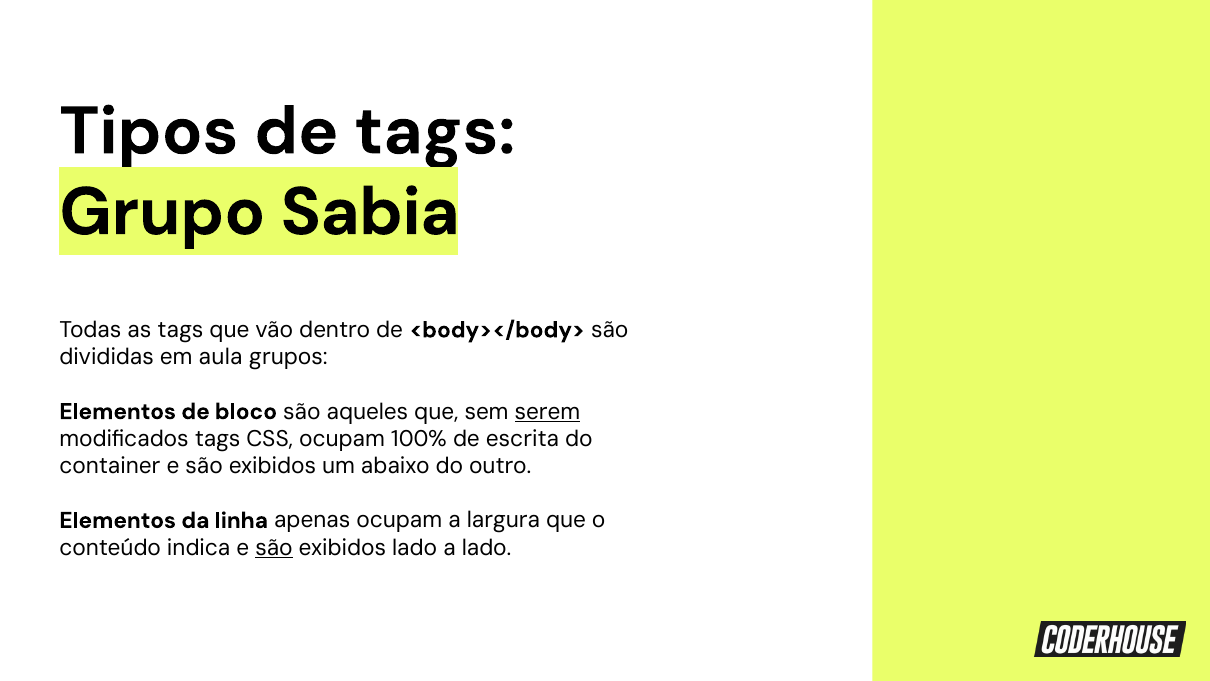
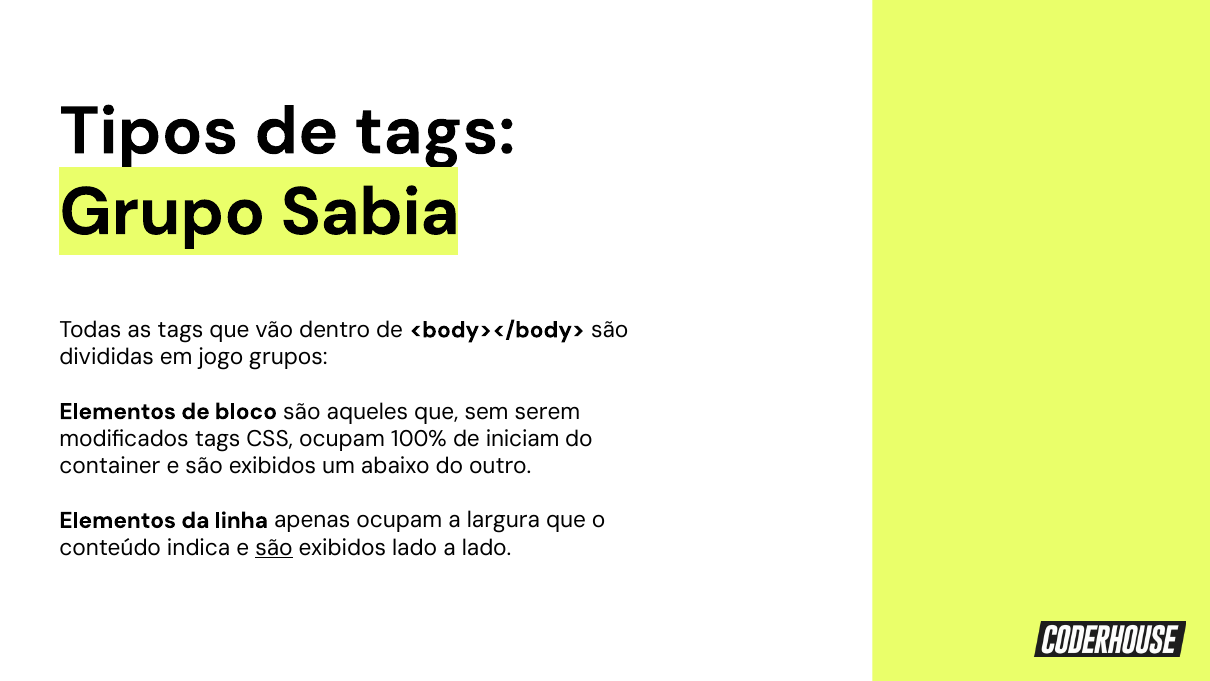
aula: aula -> jogo
serem underline: present -> none
escrita: escrita -> iniciam
